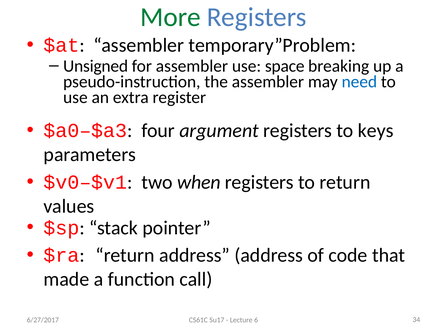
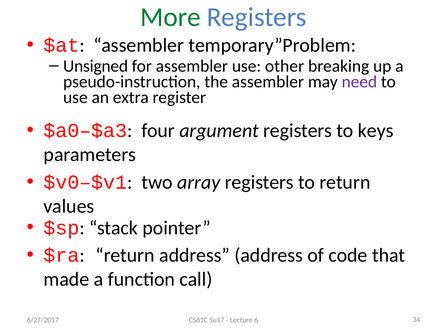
space: space -> other
need colour: blue -> purple
when: when -> array
